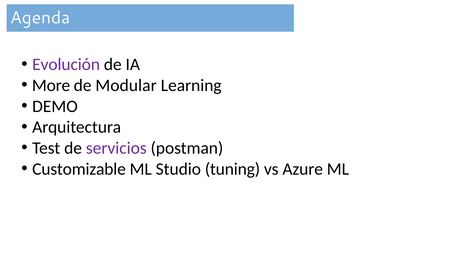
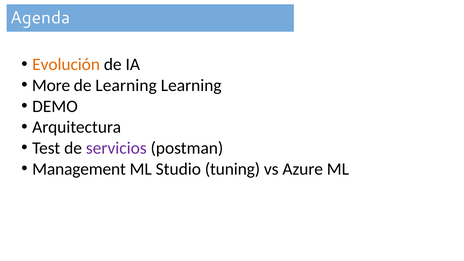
Evolución colour: purple -> orange
de Modular: Modular -> Learning
Customizable: Customizable -> Management
